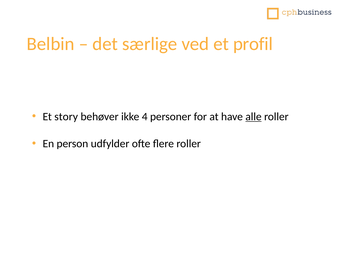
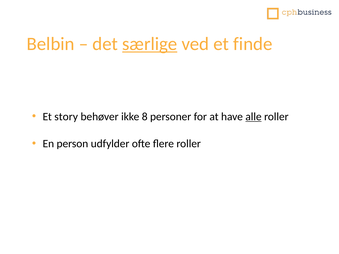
særlige underline: none -> present
profil: profil -> finde
4: 4 -> 8
